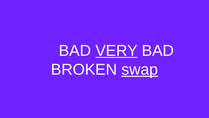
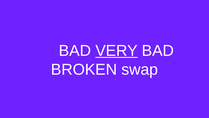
swap underline: present -> none
